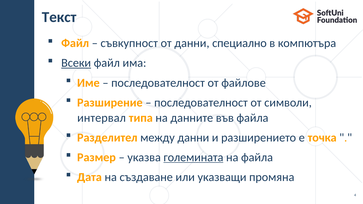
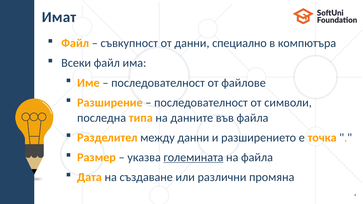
Текст: Текст -> Имат
Всеки underline: present -> none
интервал: интервал -> последна
указващи: указващи -> различни
